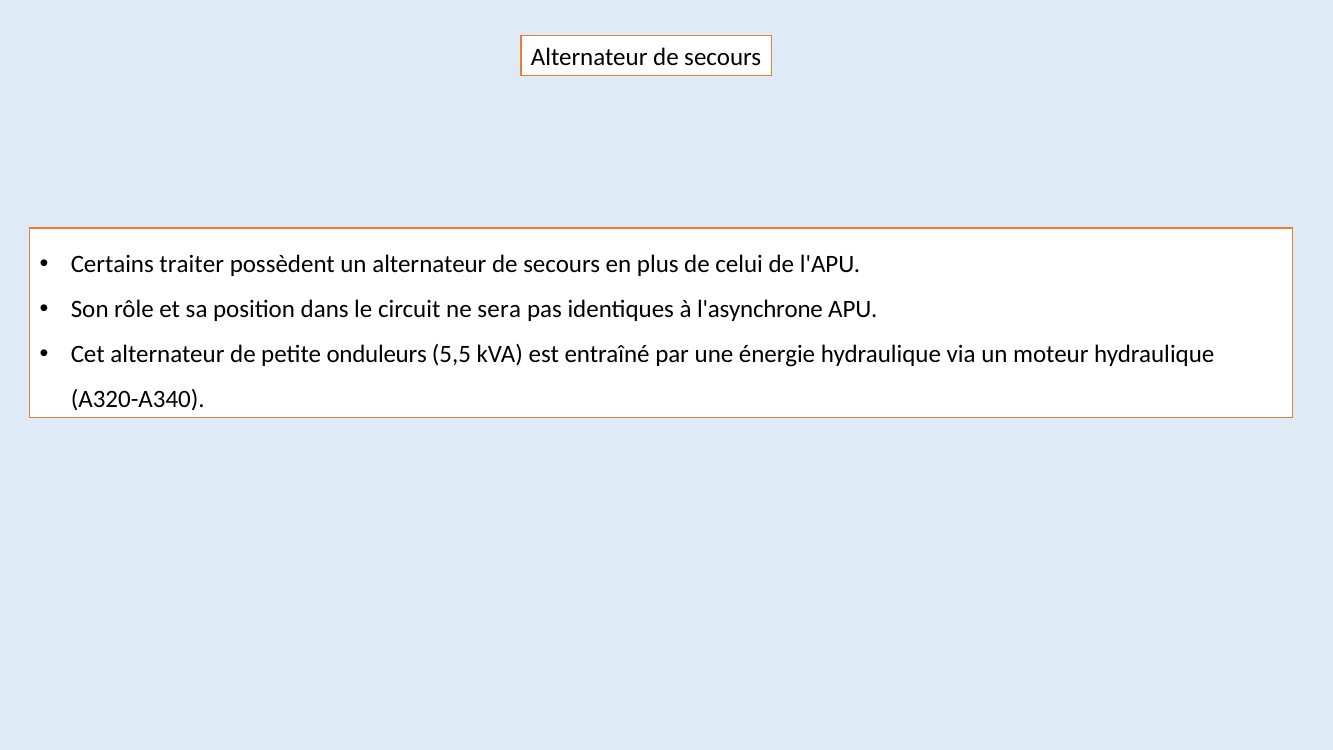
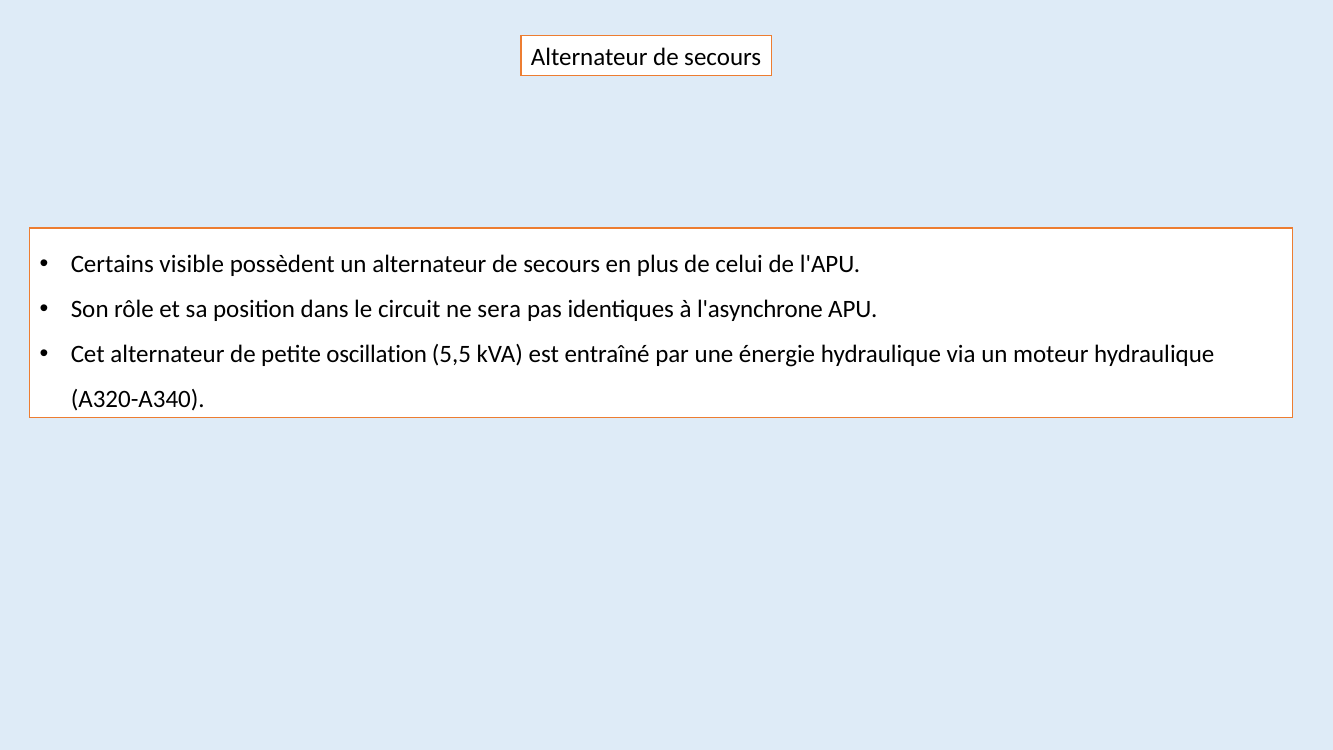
traiter: traiter -> visible
onduleurs: onduleurs -> oscillation
